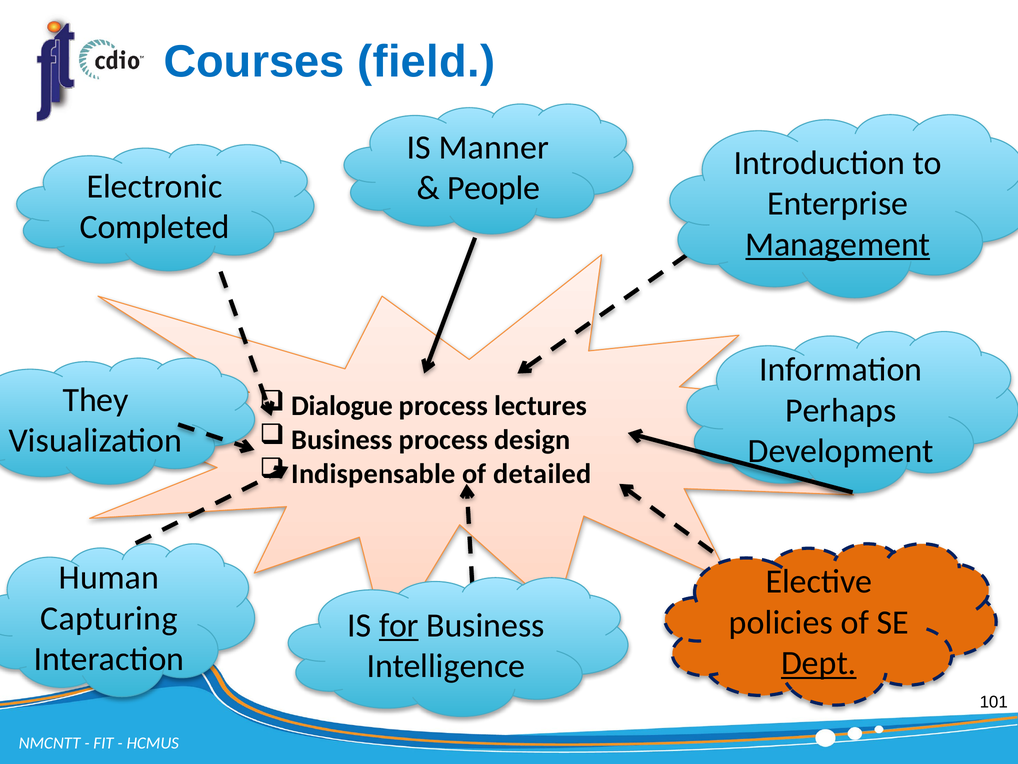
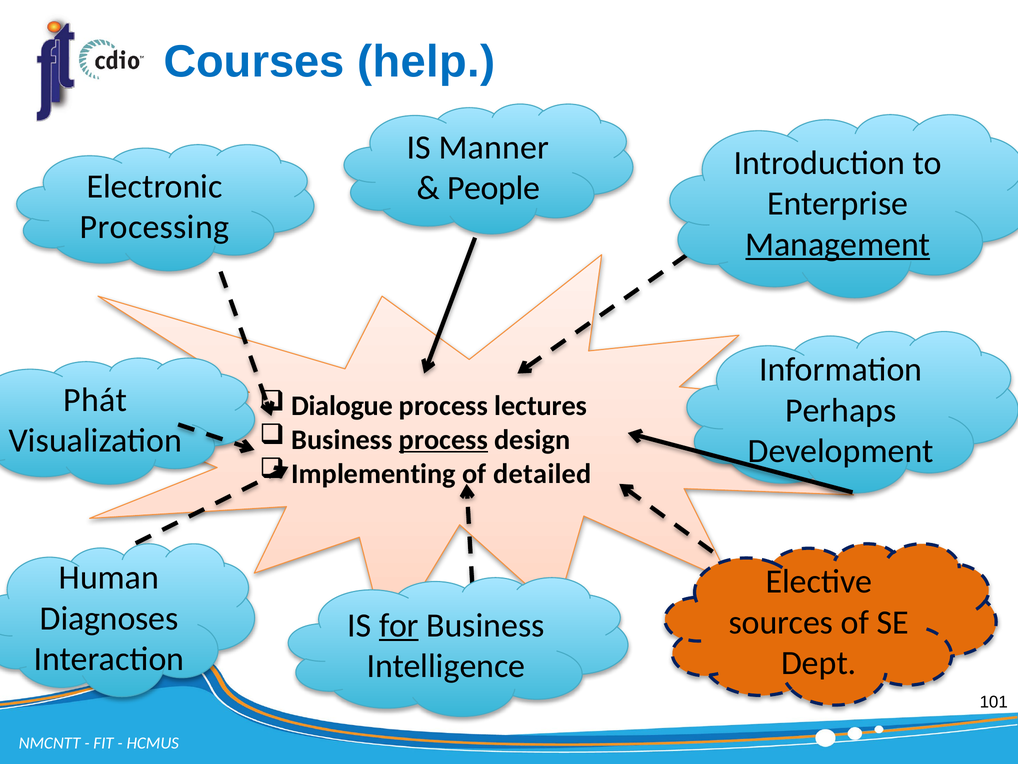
field: field -> help
Completed: Completed -> Processing
They: They -> Phát
process at (443, 439) underline: none -> present
Indispensable: Indispensable -> Implementing
Capturing: Capturing -> Diagnoses
policies: policies -> sources
Dept underline: present -> none
